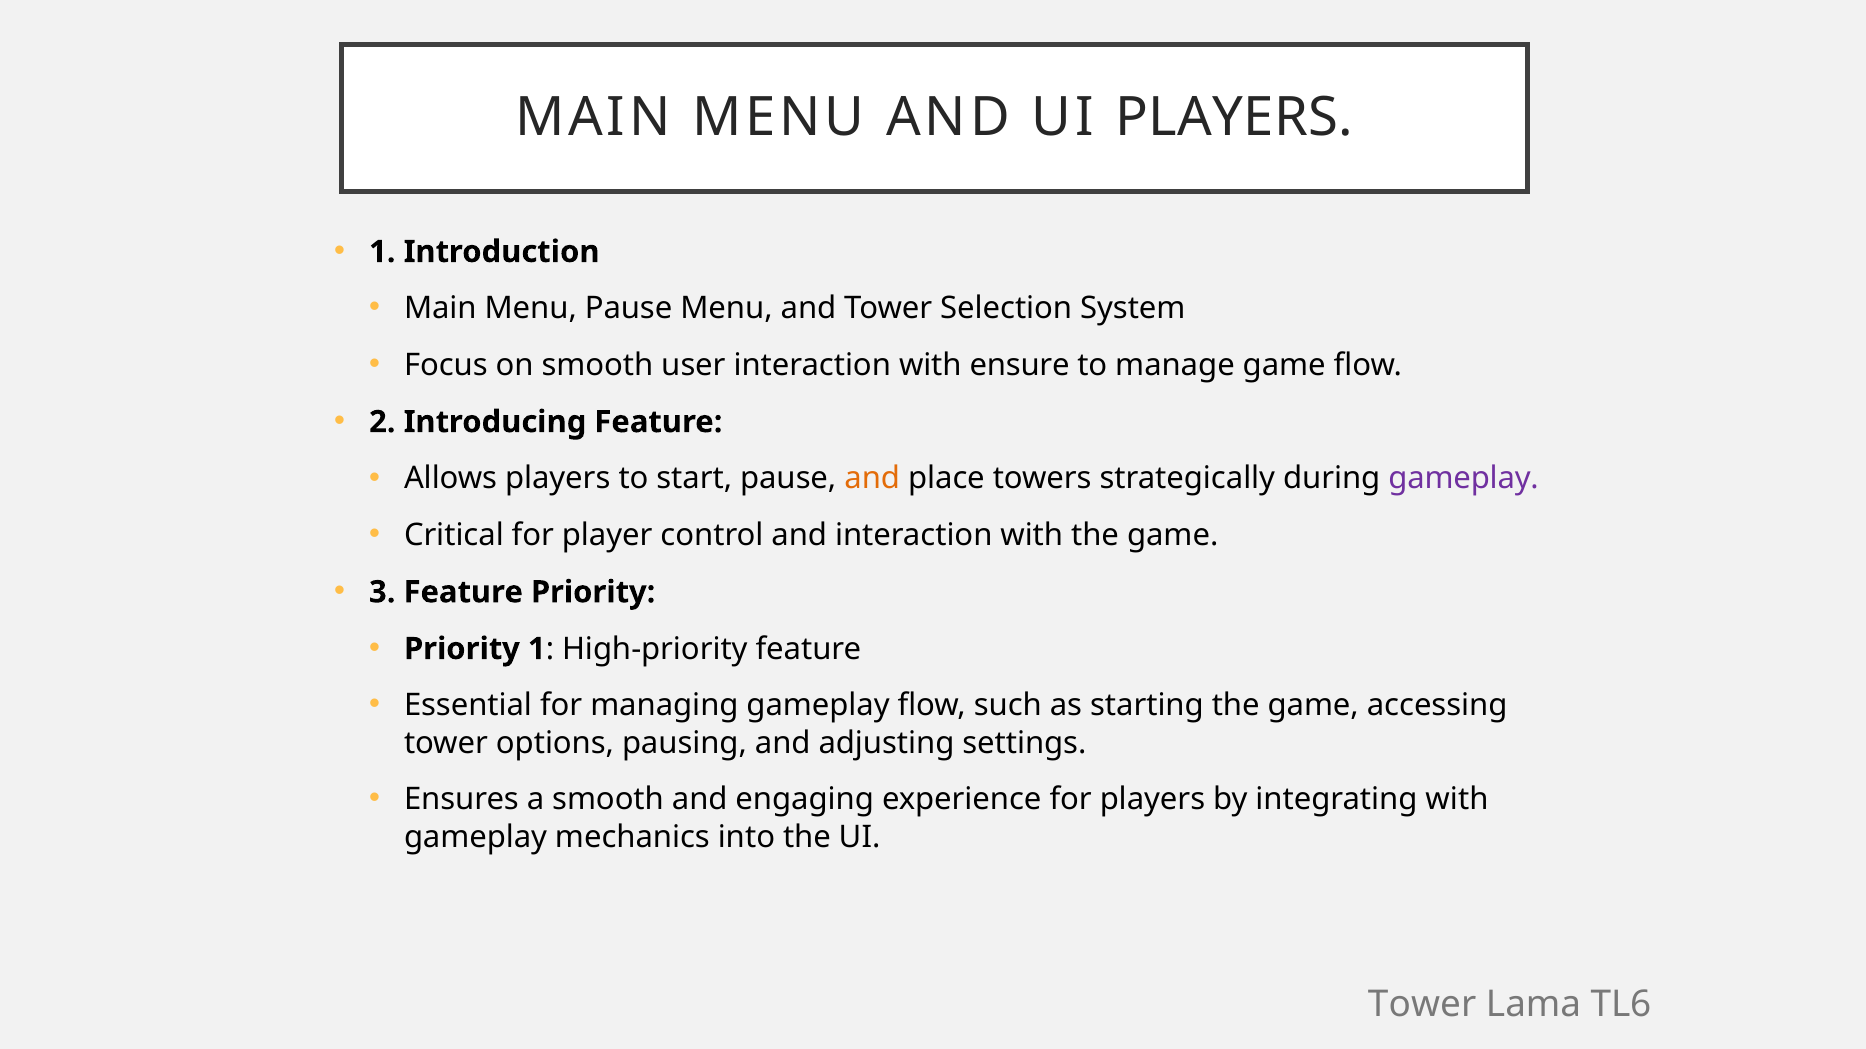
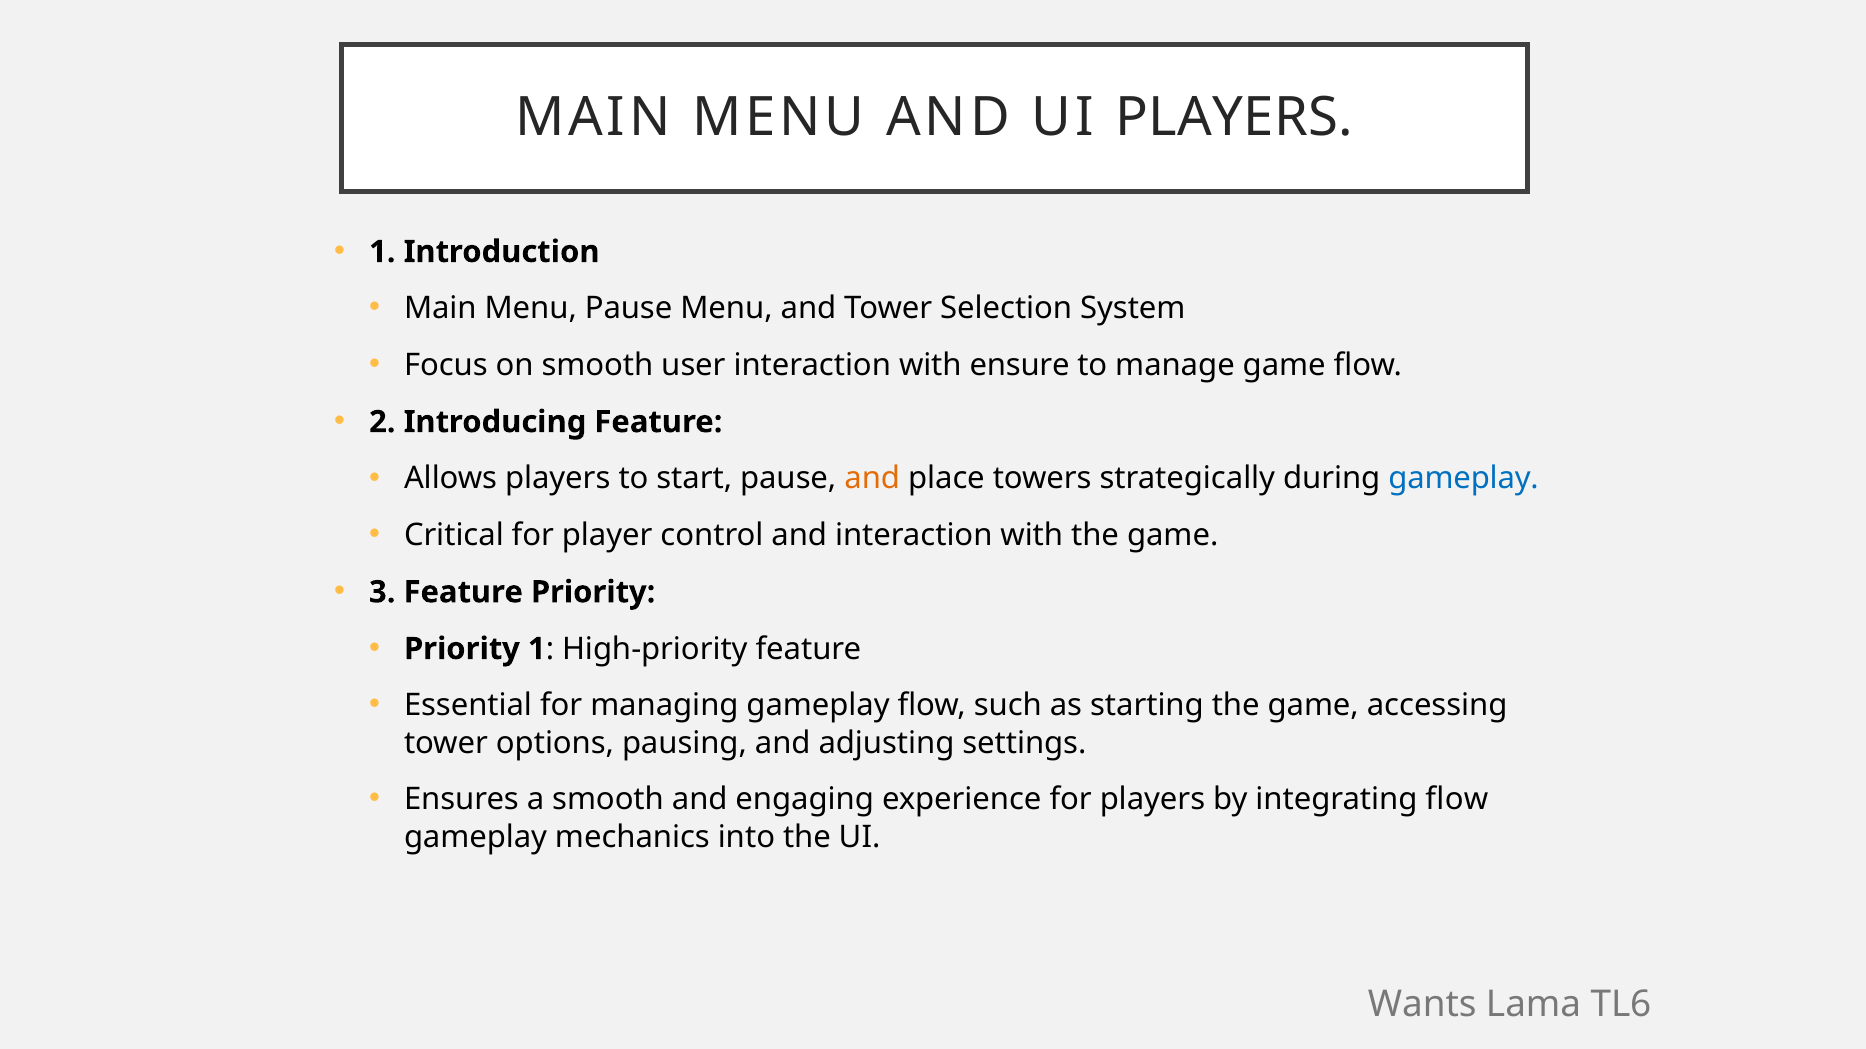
gameplay at (1464, 479) colour: purple -> blue
integrating with: with -> flow
Tower at (1422, 1005): Tower -> Wants
